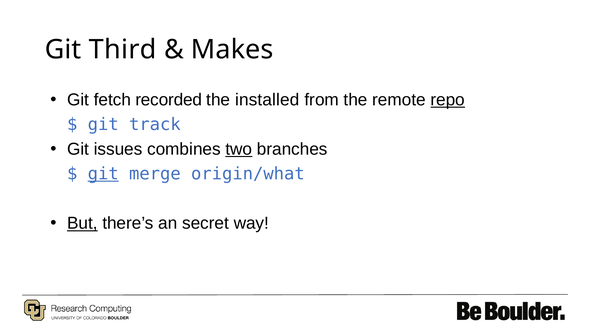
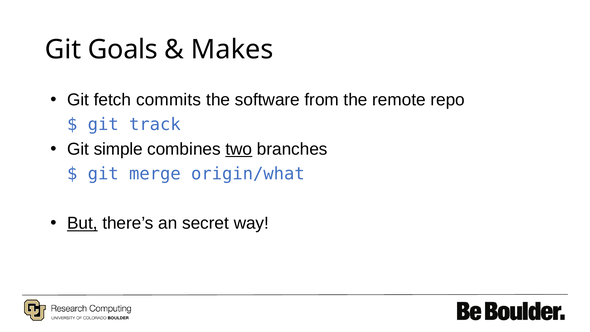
Third: Third -> Goals
recorded: recorded -> commits
installed: installed -> software
repo underline: present -> none
issues: issues -> simple
git at (103, 174) underline: present -> none
